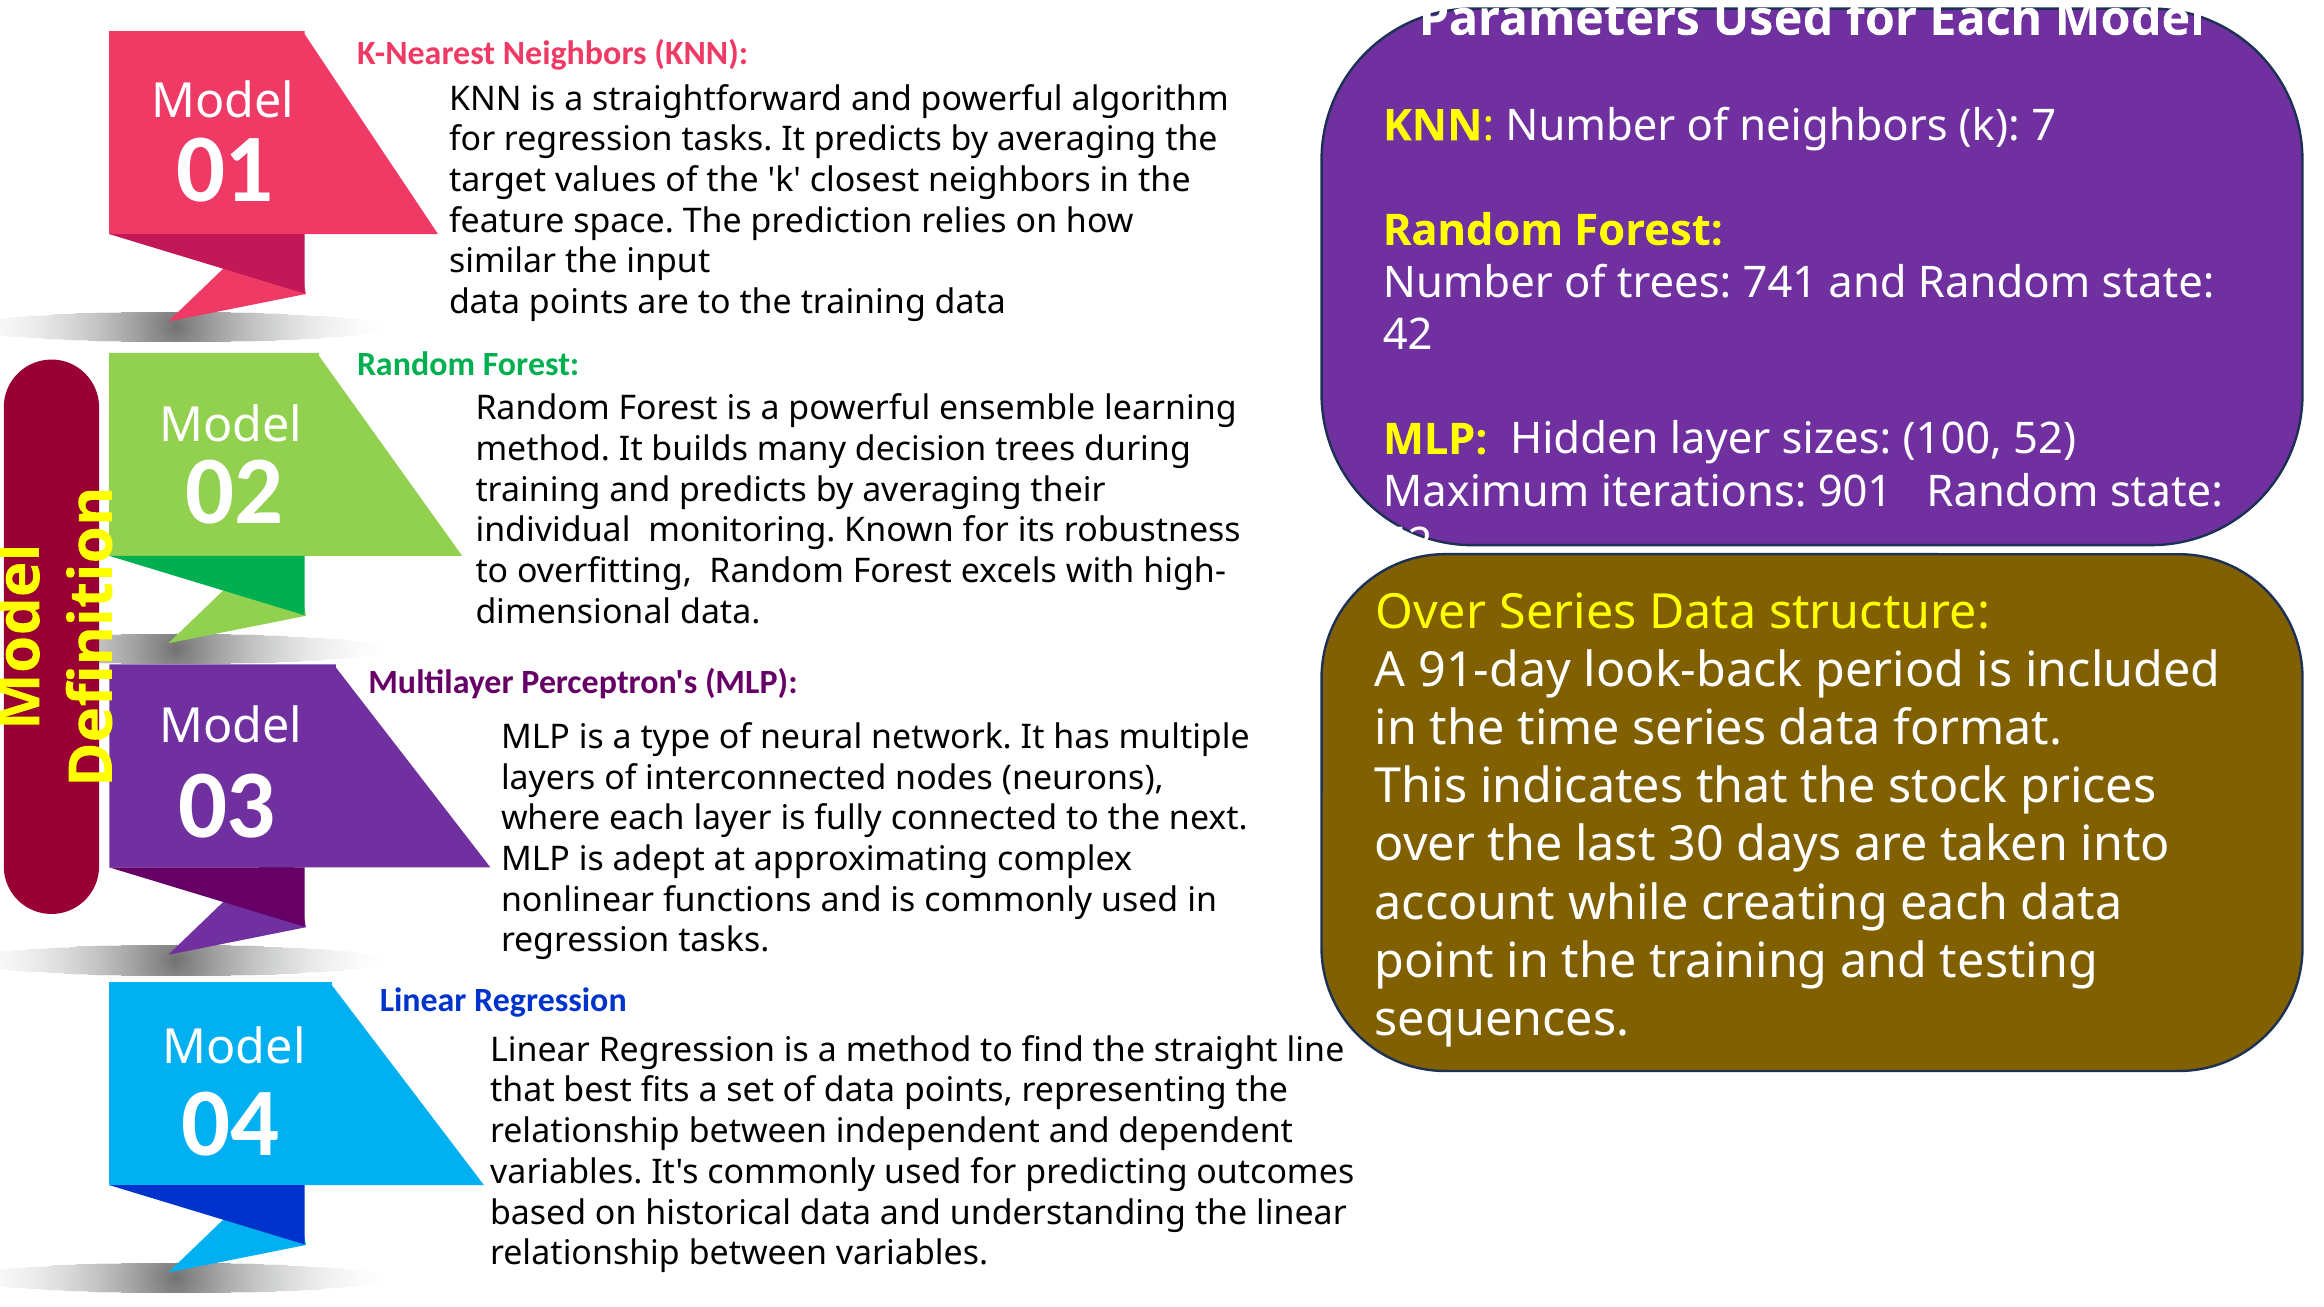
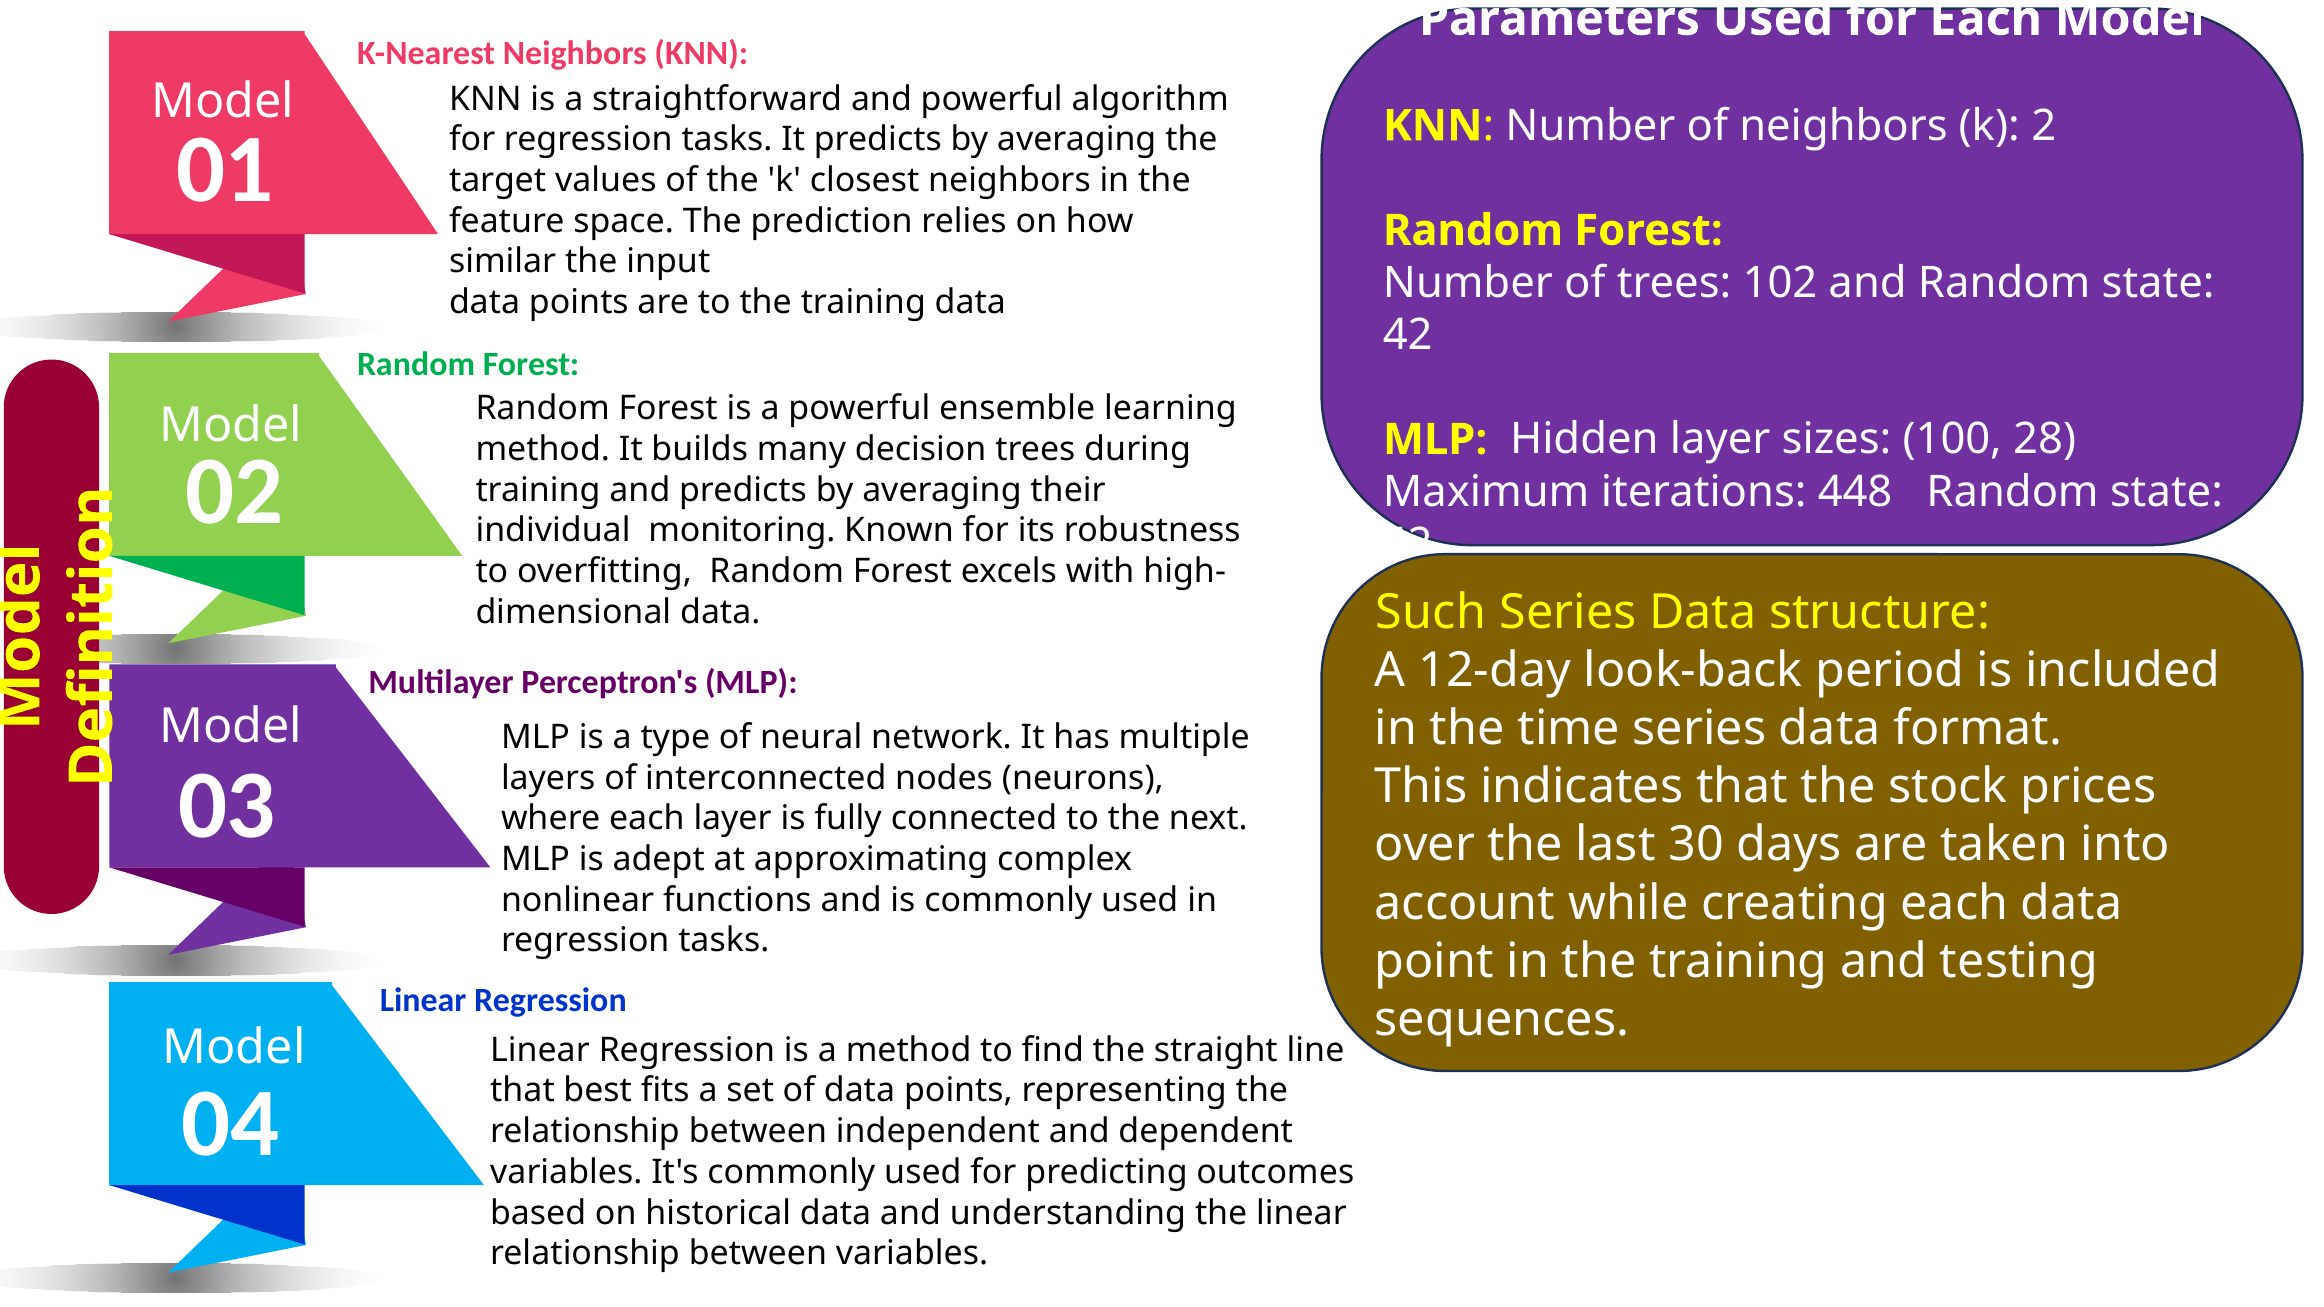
7: 7 -> 2
741: 741 -> 102
52: 52 -> 28
901: 901 -> 448
Over at (1431, 613): Over -> Such
91-day: 91-day -> 12-day
